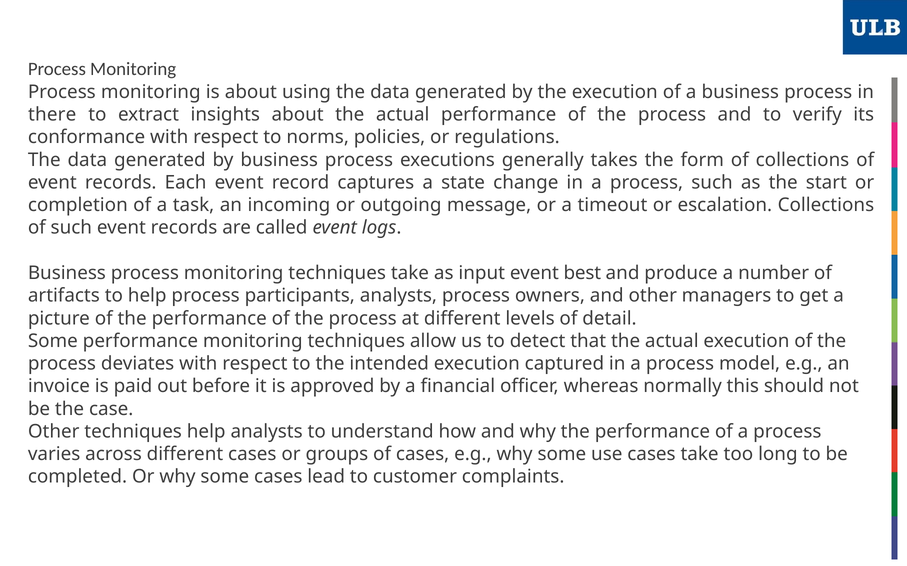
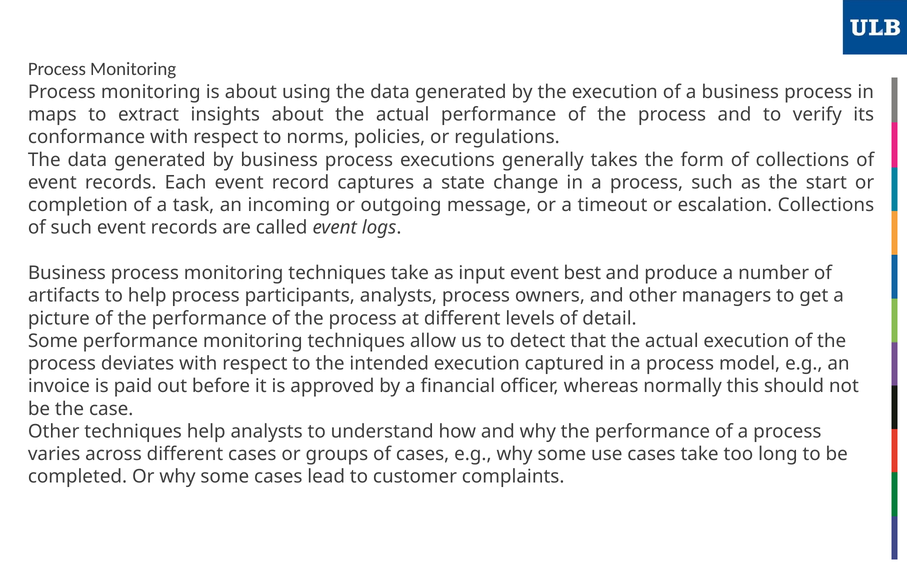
there: there -> maps
